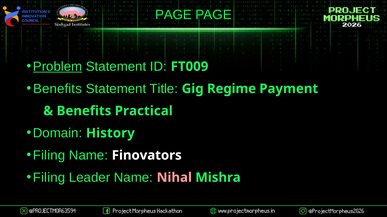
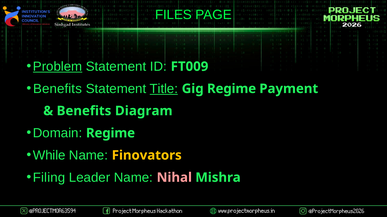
PAGE at (173, 15): PAGE -> FILES
Title underline: none -> present
Practical: Practical -> Diagram
Domain History: History -> Regime
Filing at (49, 156): Filing -> While
Finovators colour: white -> yellow
